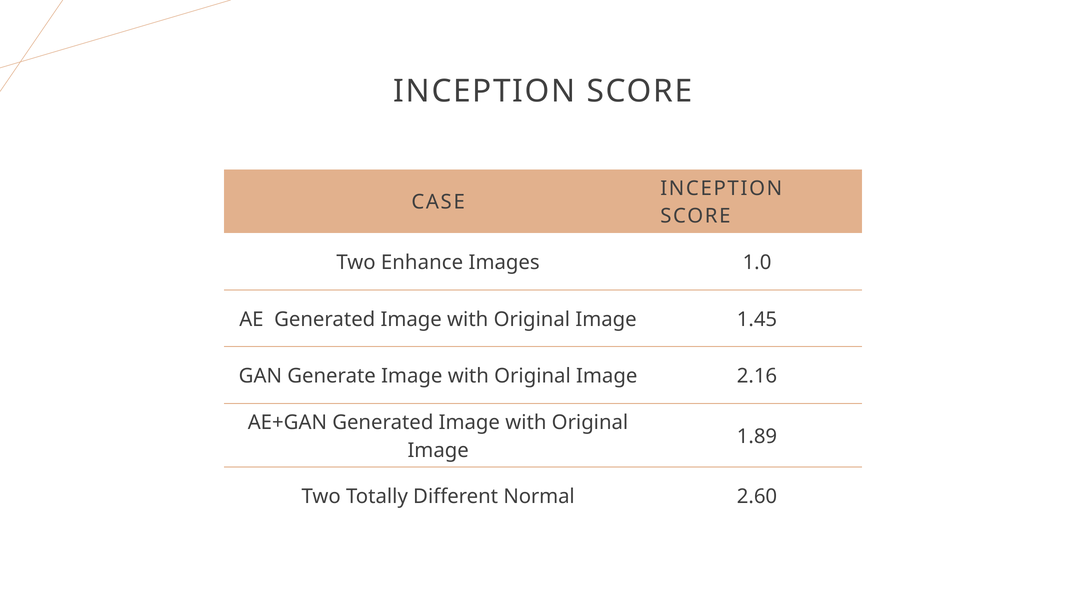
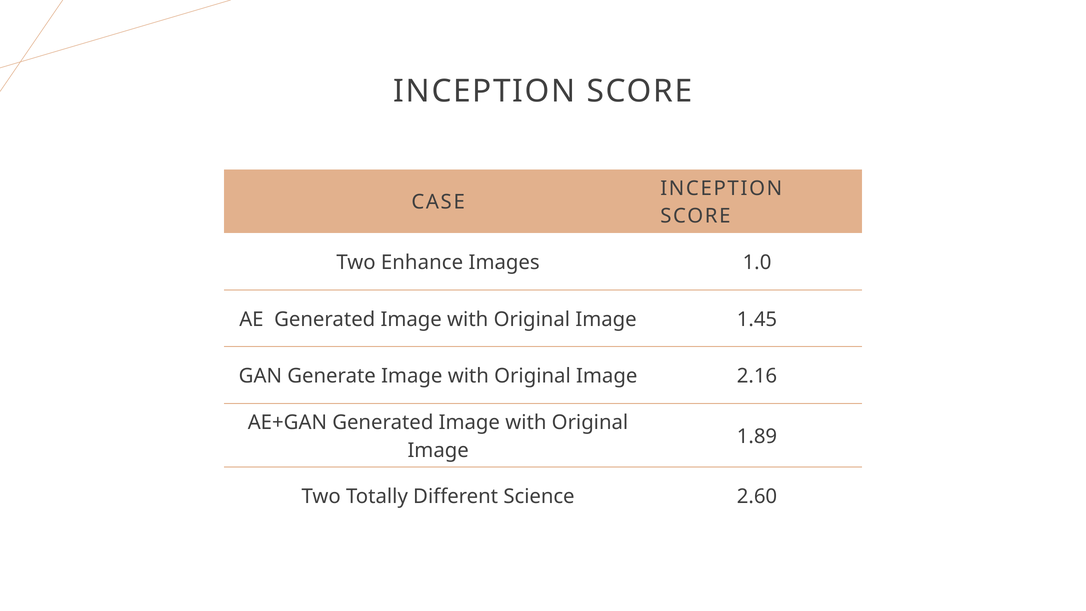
Normal: Normal -> Science
